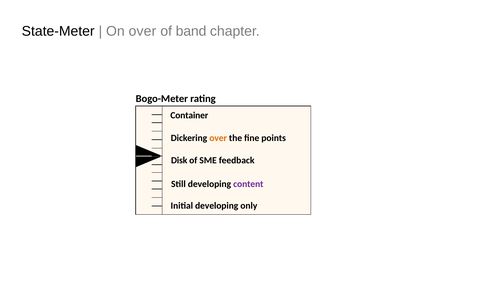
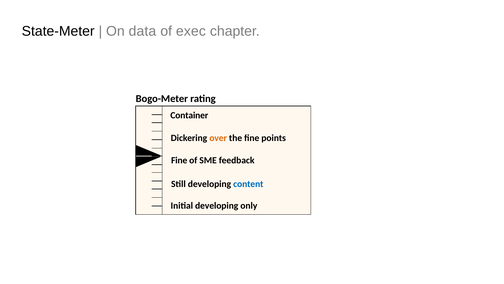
On over: over -> data
band: band -> exec
Disk at (179, 160): Disk -> Fine
content colour: purple -> blue
